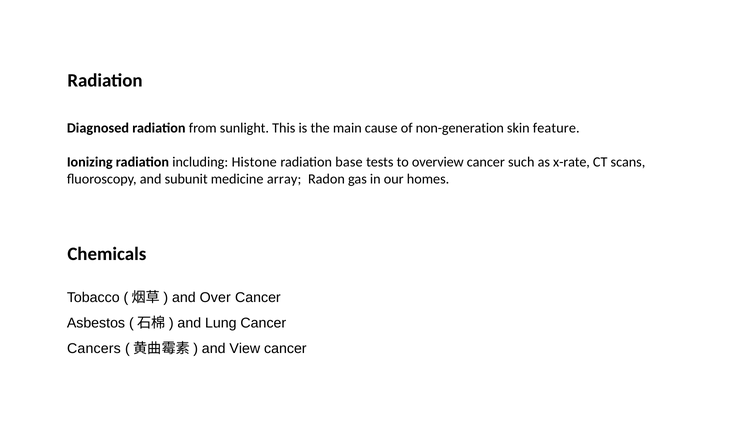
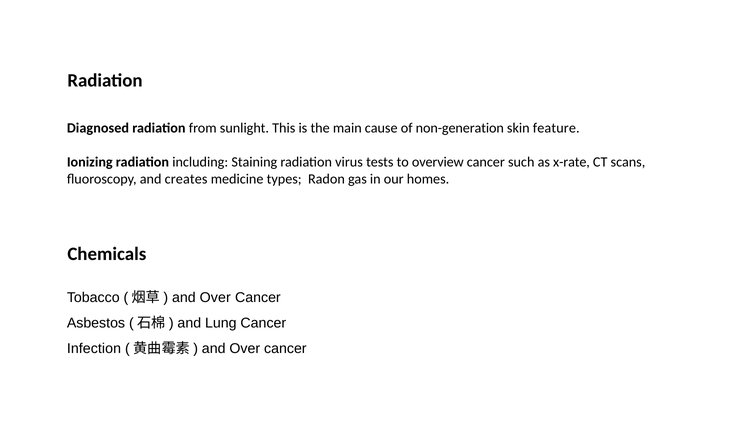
Histone: Histone -> Staining
base: base -> virus
subunit: subunit -> creates
array: array -> types
Cancers: Cancers -> Infection
View at (245, 349): View -> Over
